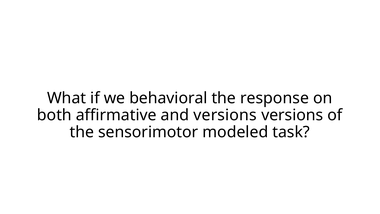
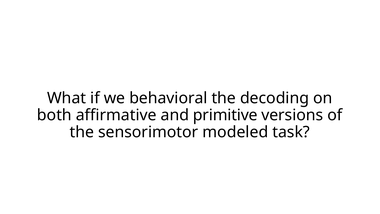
response: response -> decoding
and versions: versions -> primitive
